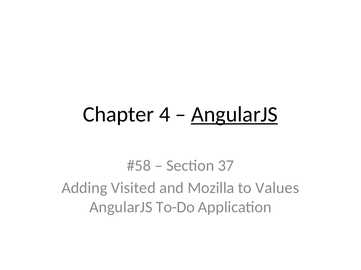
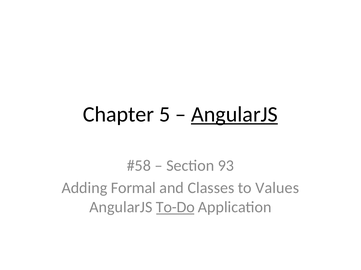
4: 4 -> 5
37: 37 -> 93
Visited: Visited -> Formal
Mozilla: Mozilla -> Classes
To-Do underline: none -> present
